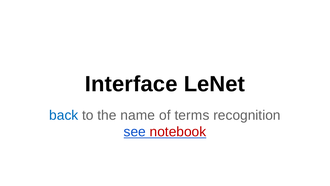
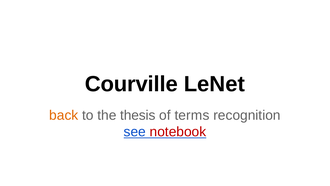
Interface: Interface -> Courville
back colour: blue -> orange
name: name -> thesis
